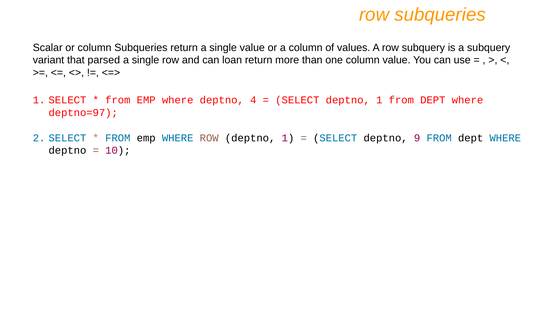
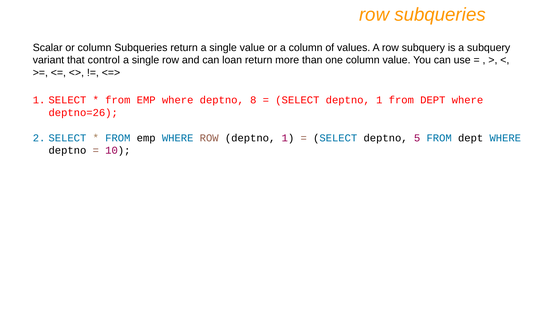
parsed: parsed -> control
4: 4 -> 8
deptno=97: deptno=97 -> deptno=26
9: 9 -> 5
